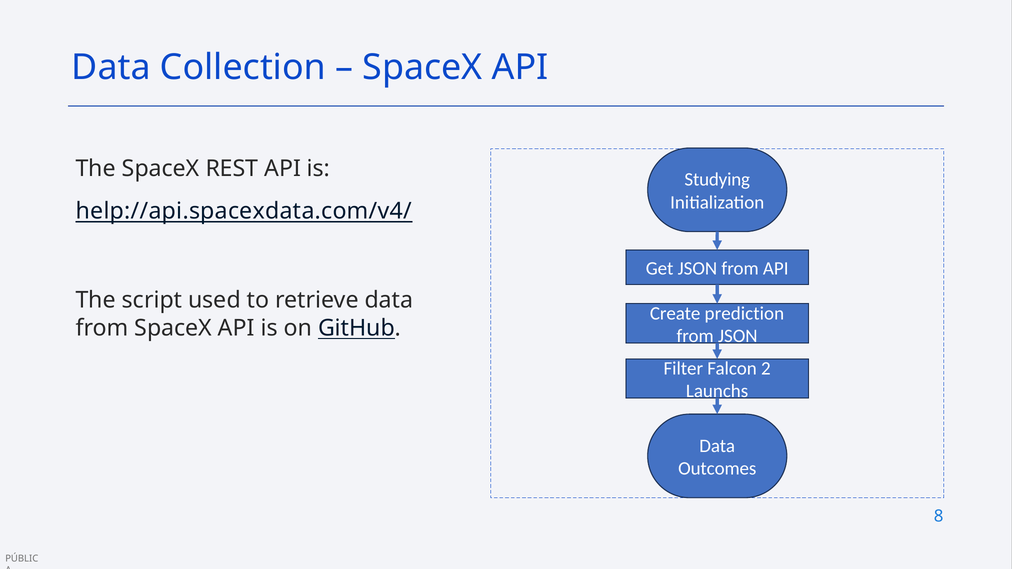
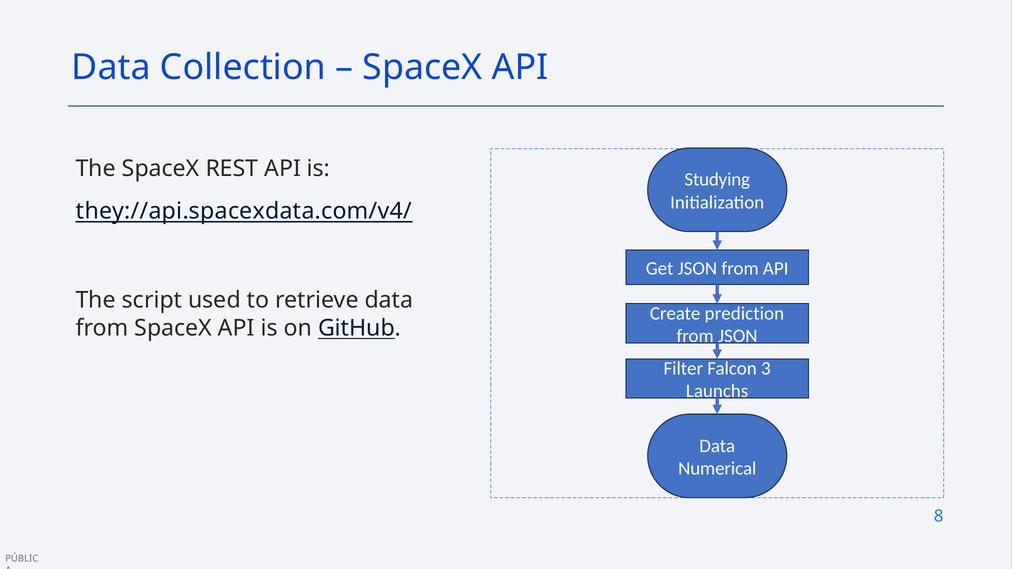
help://api.spacexdata.com/v4/: help://api.spacexdata.com/v4/ -> they://api.spacexdata.com/v4/
2: 2 -> 3
Outcomes: Outcomes -> Numerical
